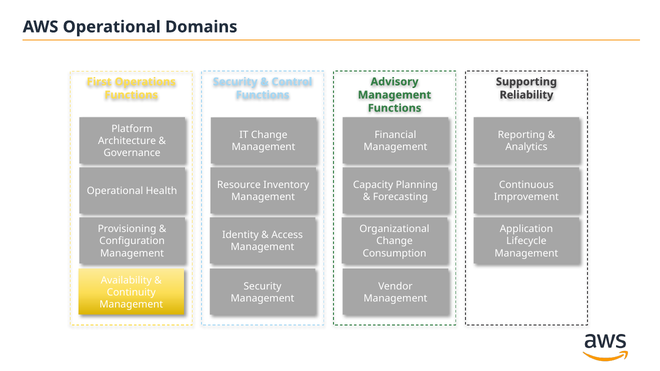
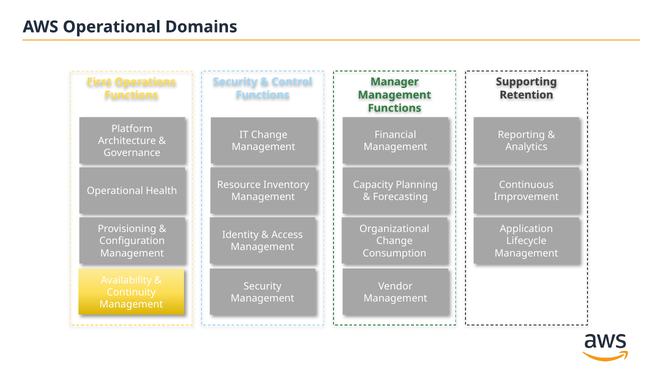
Advisory: Advisory -> Manager
Reliability: Reliability -> Retention
